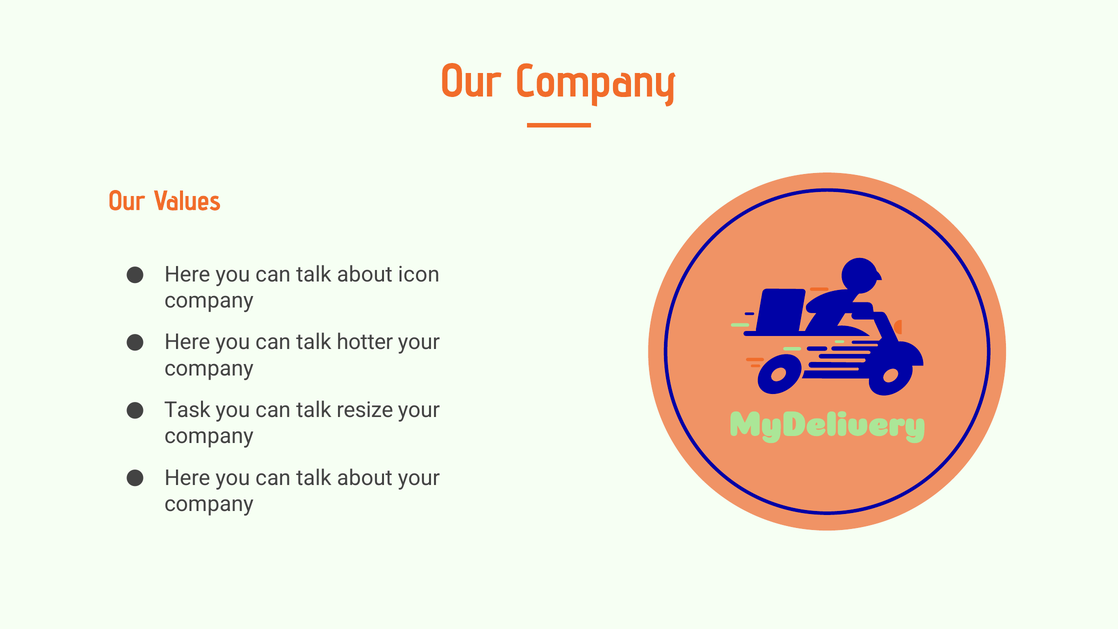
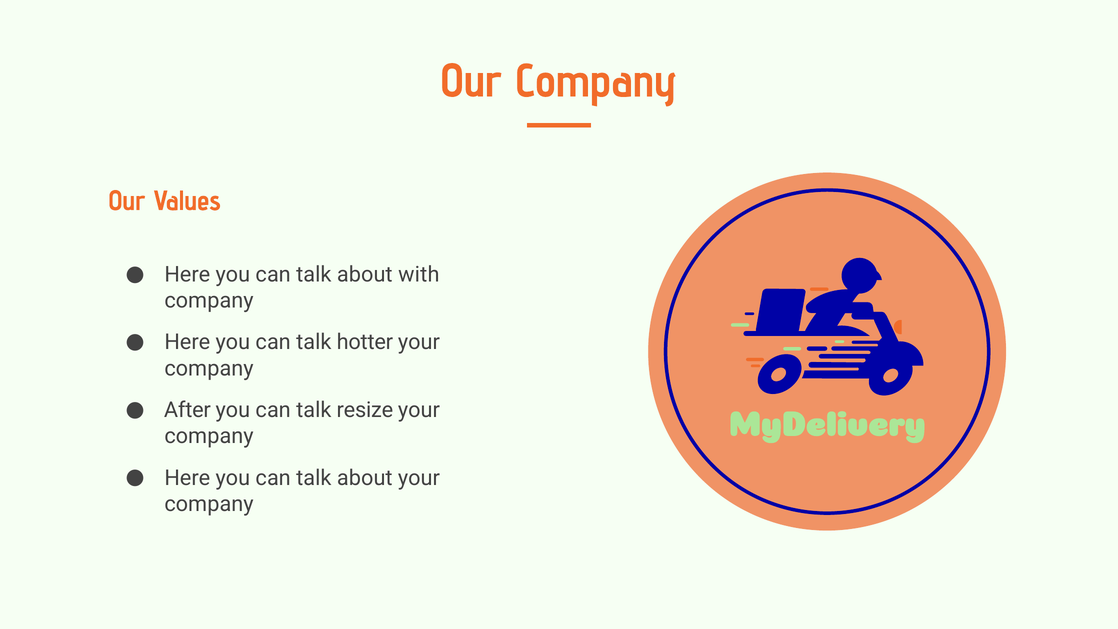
icon: icon -> with
Task: Task -> After
